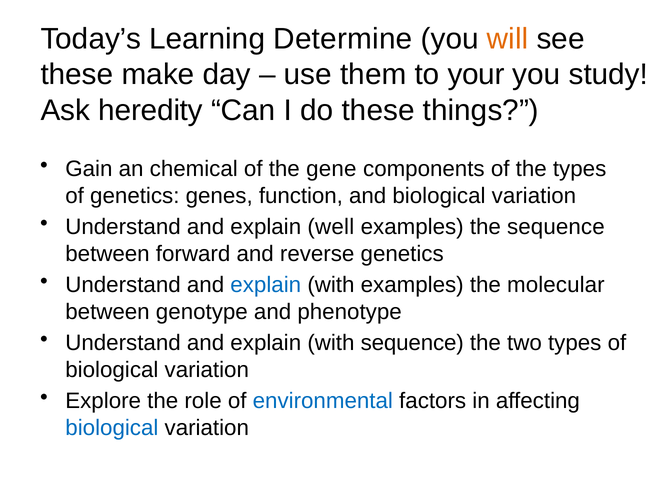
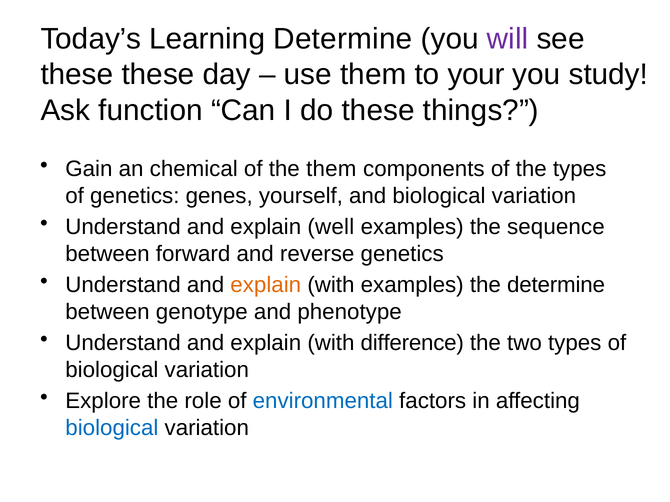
will colour: orange -> purple
these make: make -> these
heredity: heredity -> function
the gene: gene -> them
function: function -> yourself
explain at (266, 285) colour: blue -> orange
the molecular: molecular -> determine
with sequence: sequence -> difference
